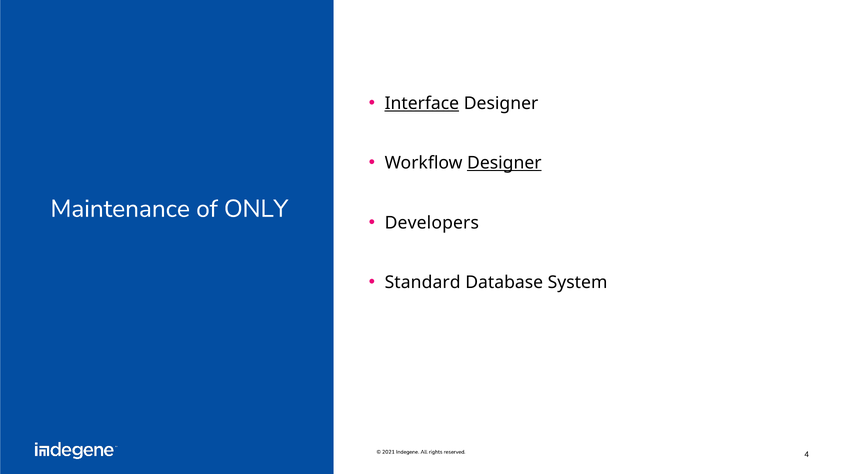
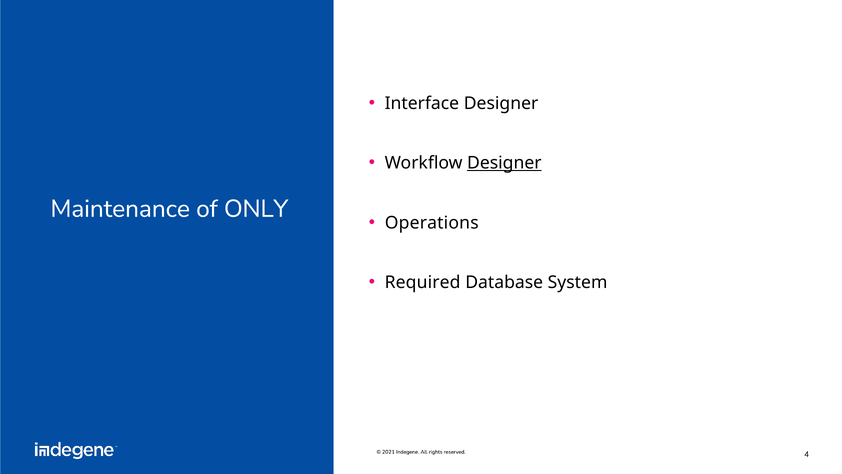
Interface underline: present -> none
Developers: Developers -> Operations
Standard: Standard -> Required
